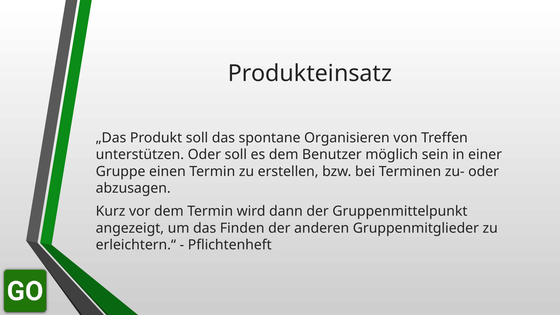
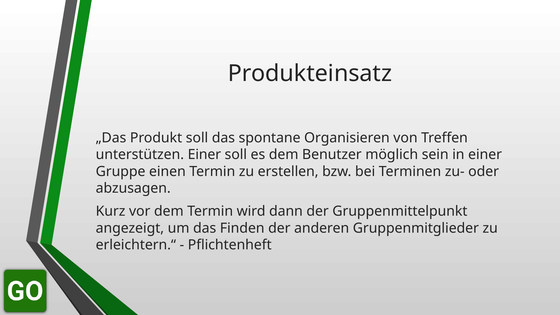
unterstützen Oder: Oder -> Einer
